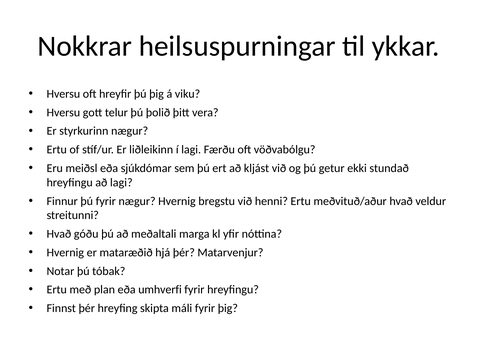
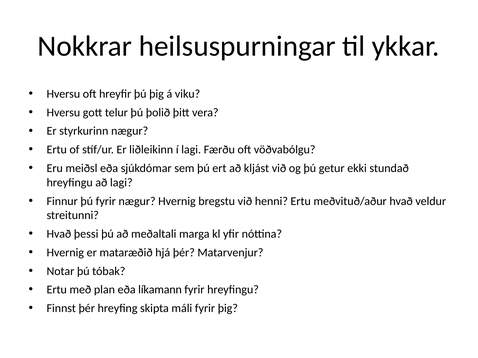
góðu: góðu -> þessi
umhverfi: umhverfi -> líkamann
